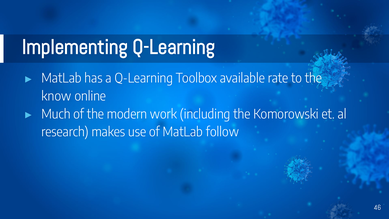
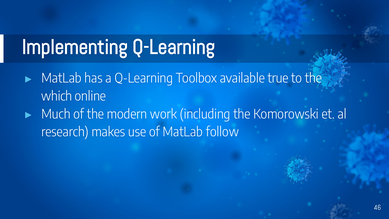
rate: rate -> true
know: know -> which
